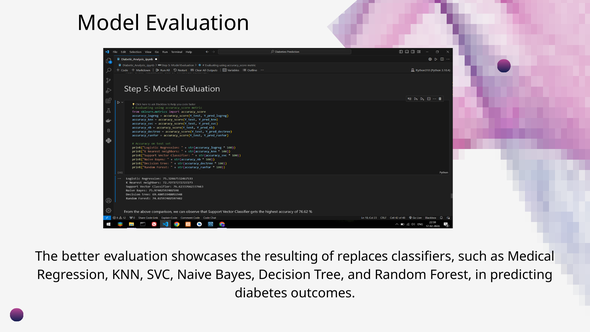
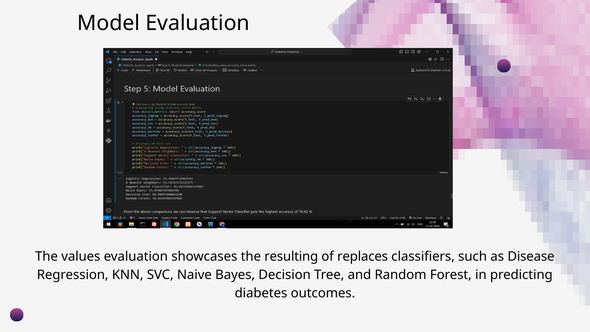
better: better -> values
Medical: Medical -> Disease
